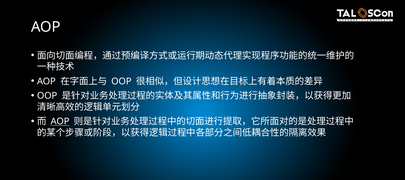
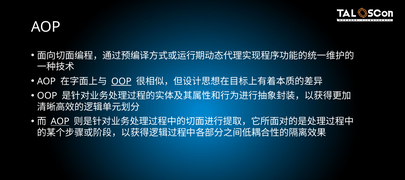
OOP at (121, 82) underline: none -> present
